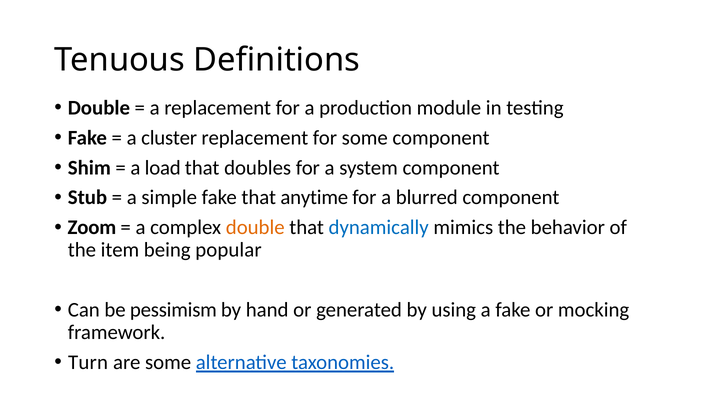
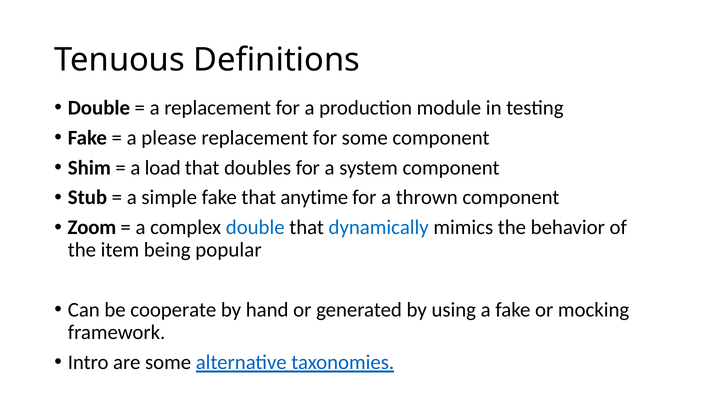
cluster: cluster -> please
blurred: blurred -> thrown
double at (255, 227) colour: orange -> blue
pessimism: pessimism -> cooperate
Turn: Turn -> Intro
